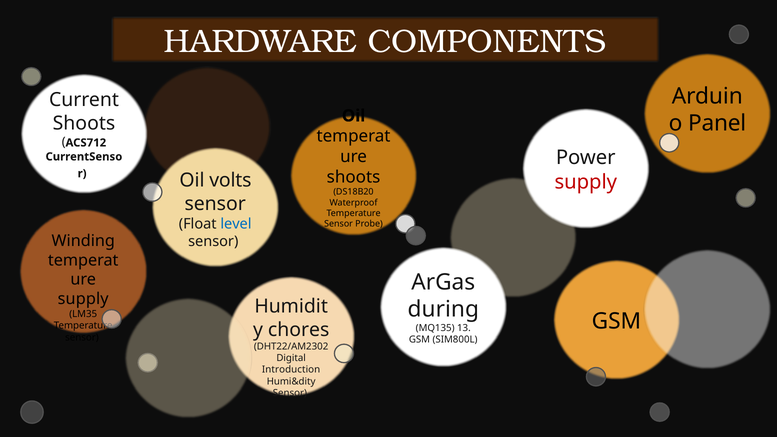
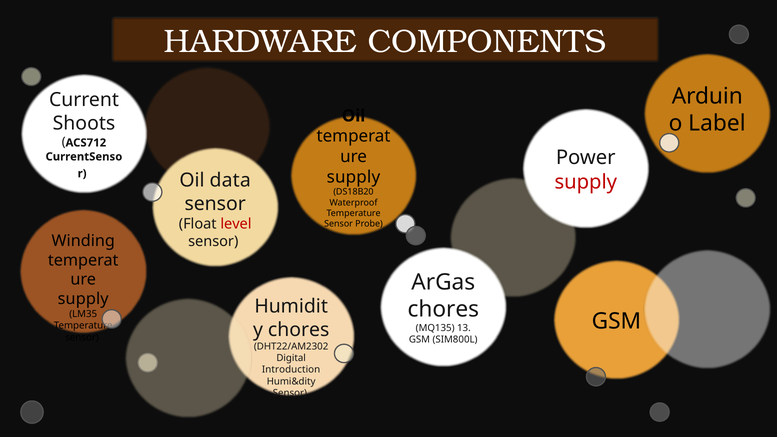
Panel: Panel -> Label
volts: volts -> data
shoots at (354, 177): shoots -> supply
level colour: blue -> red
during at (443, 309): during -> chores
